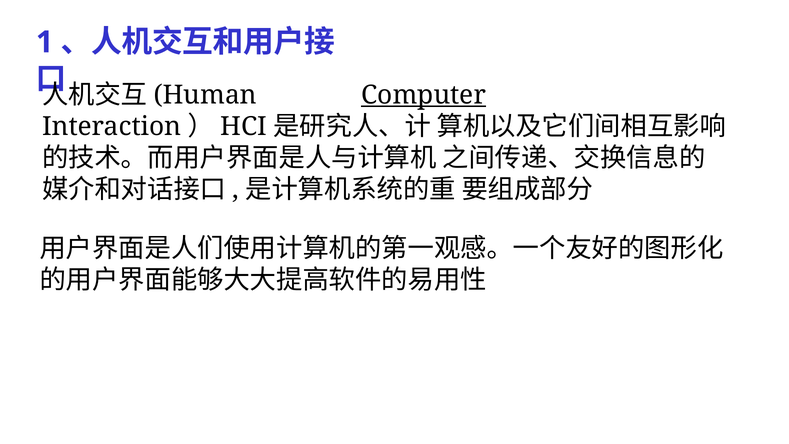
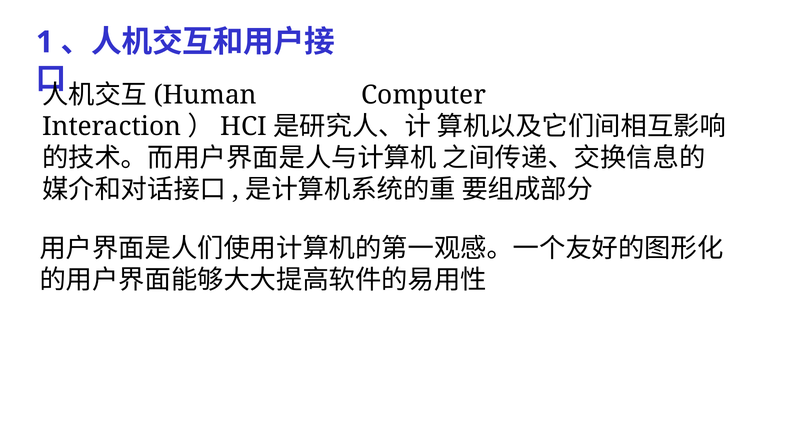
Computer underline: present -> none
